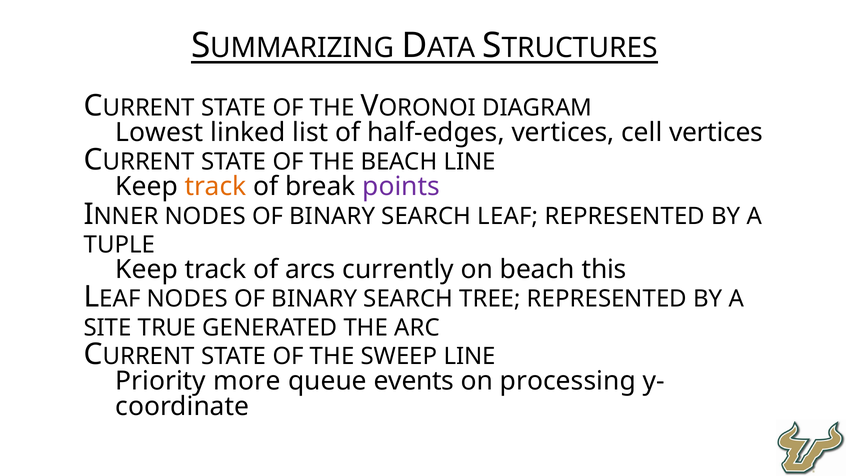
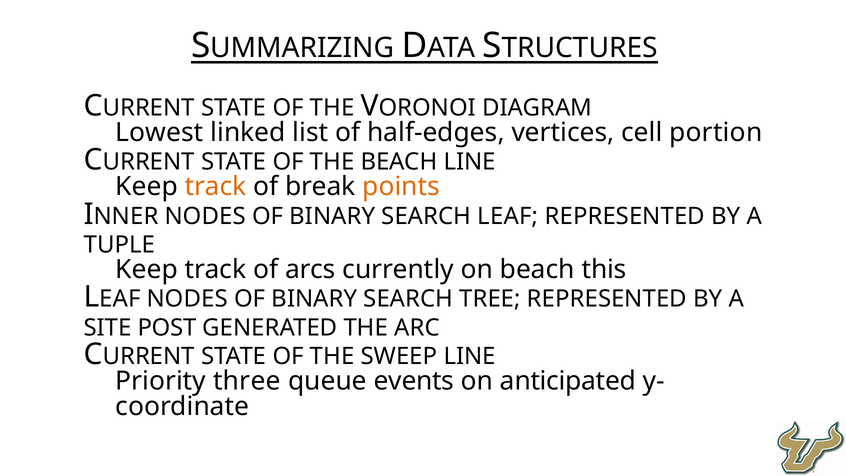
cell vertices: vertices -> portion
points colour: purple -> orange
TRUE: TRUE -> POST
more: more -> three
processing: processing -> anticipated
